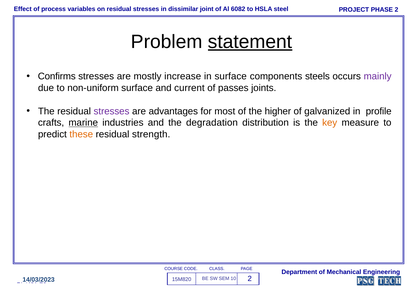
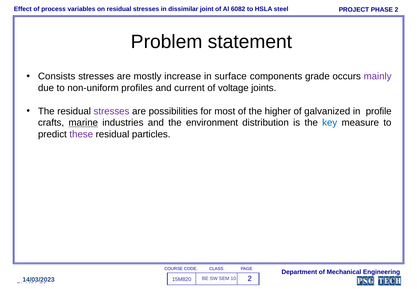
statement underline: present -> none
Confirms: Confirms -> Consists
steels: steels -> grade
non-uniform surface: surface -> profiles
passes: passes -> voltage
advantages: advantages -> possibilities
degradation: degradation -> environment
key colour: orange -> blue
these colour: orange -> purple
strength: strength -> particles
